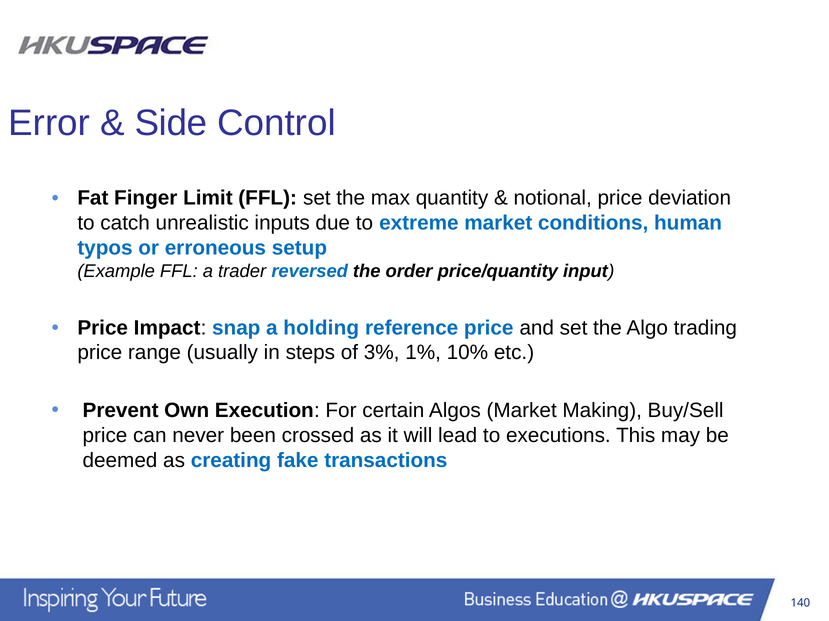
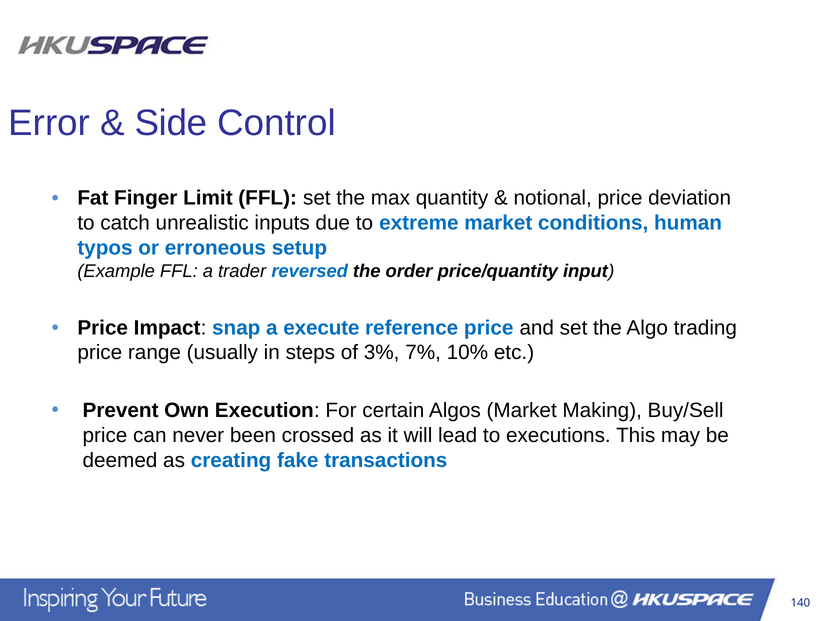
holding: holding -> execute
1%: 1% -> 7%
